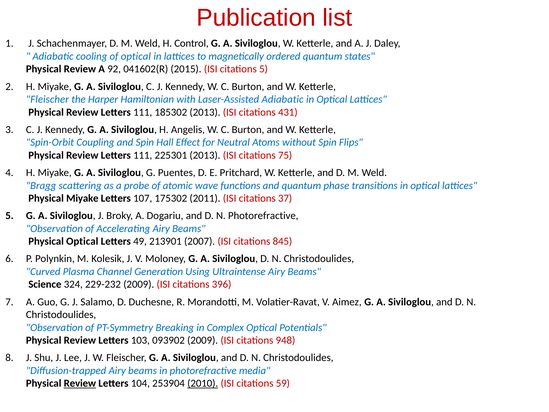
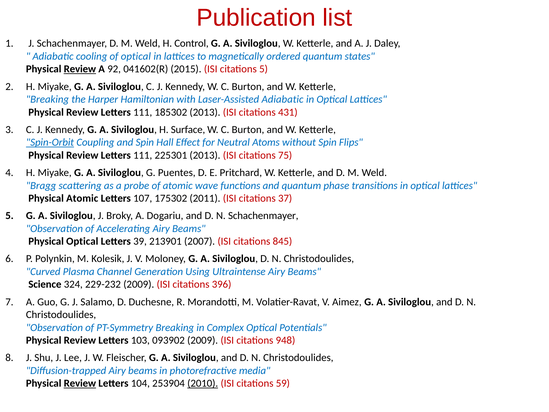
Review at (80, 69) underline: none -> present
Fleischer at (47, 99): Fleischer -> Breaking
Angelis: Angelis -> Surface
Spin-Orbit underline: none -> present
Physical Miyake: Miyake -> Atomic
N Photorefractive: Photorefractive -> Schachenmayer
49: 49 -> 39
